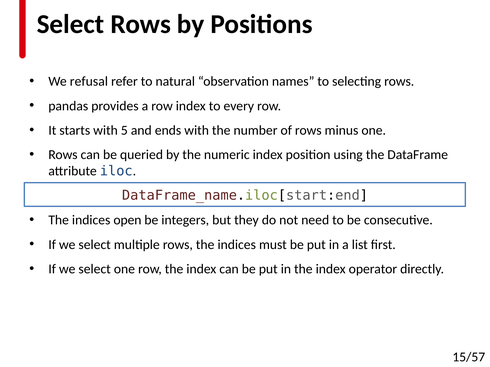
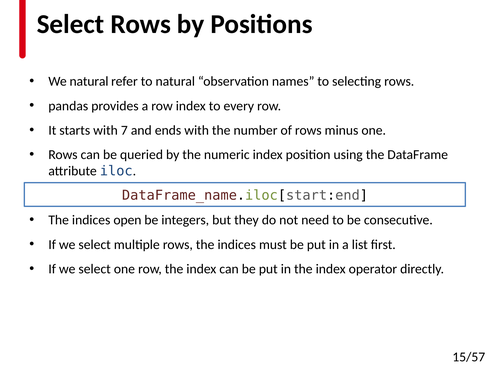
We refusal: refusal -> natural
5: 5 -> 7
